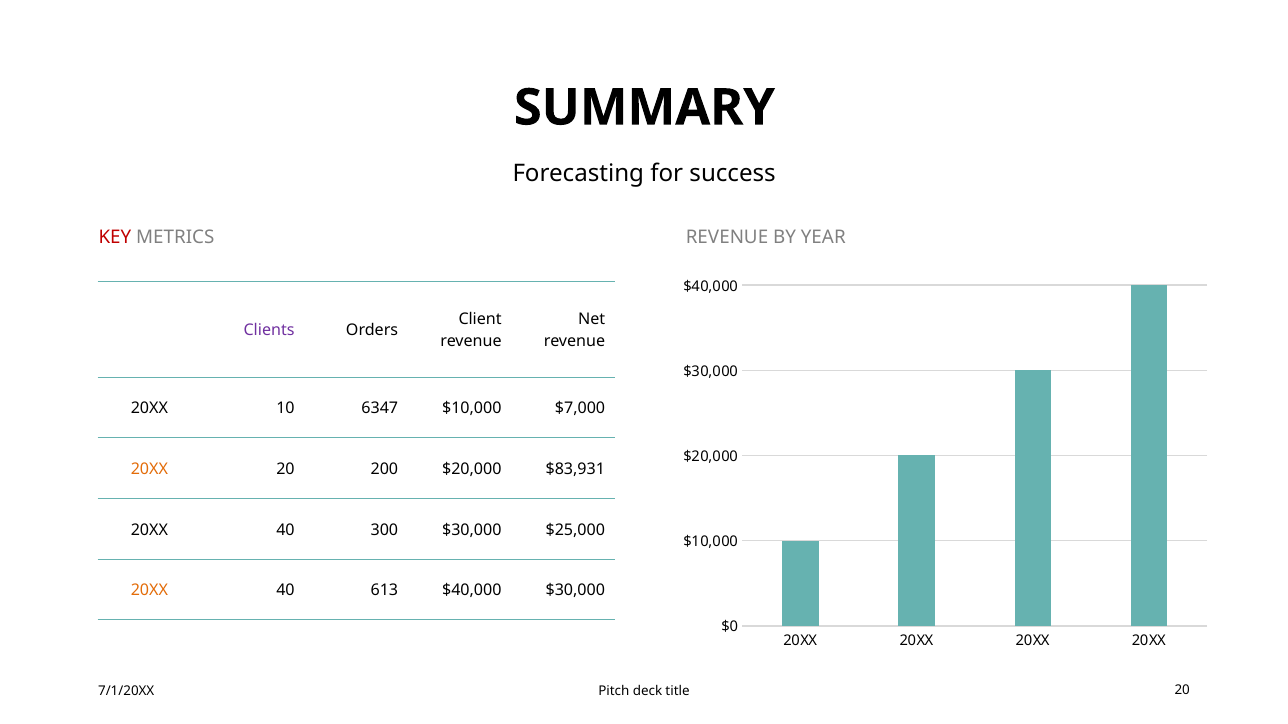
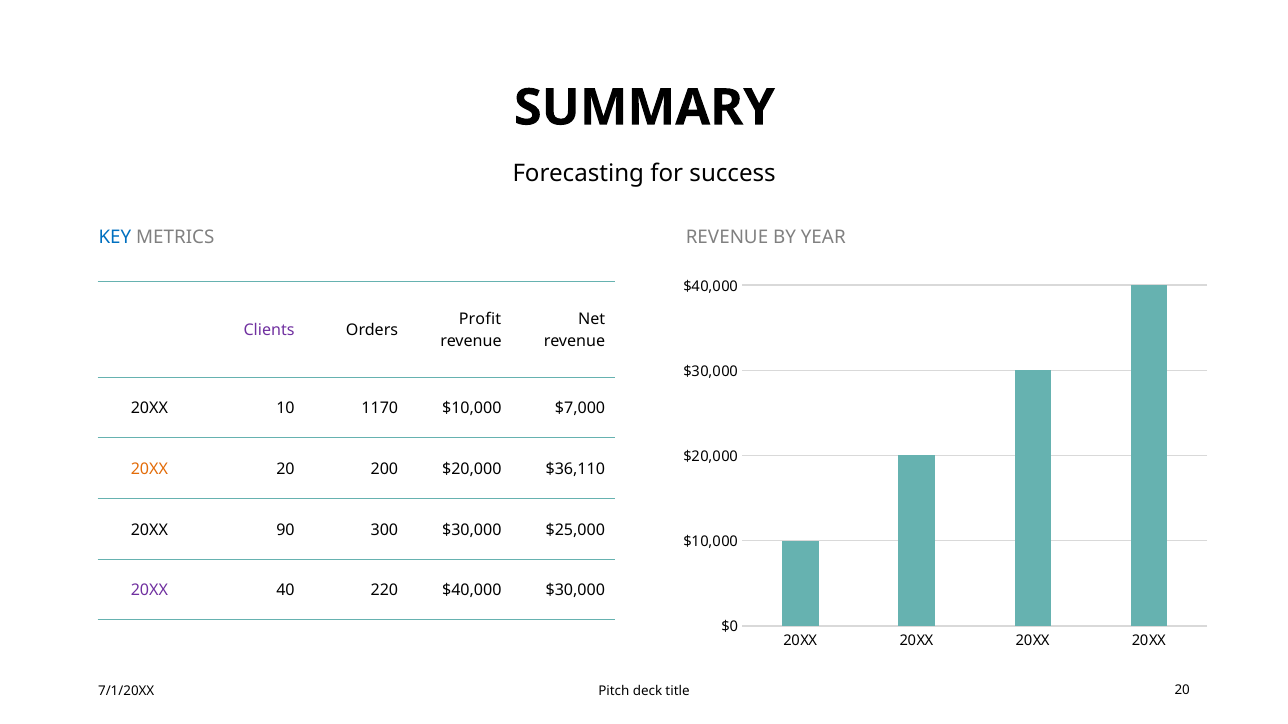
KEY colour: red -> blue
Client: Client -> Profit
6347: 6347 -> 1170
$83,931: $83,931 -> $36,110
40 at (285, 530): 40 -> 90
20XX at (149, 591) colour: orange -> purple
613: 613 -> 220
